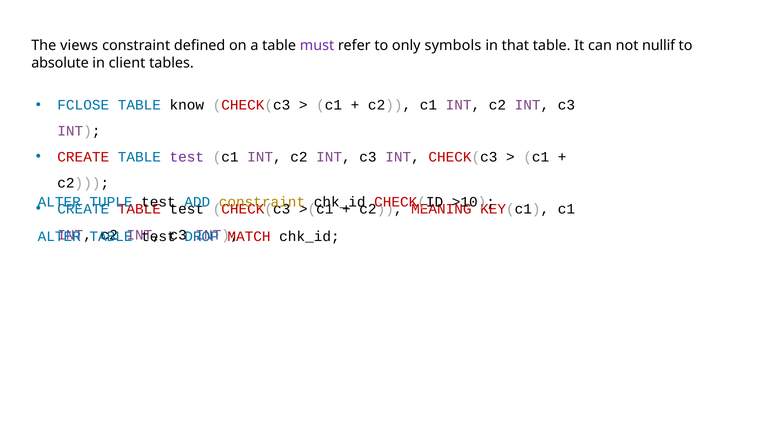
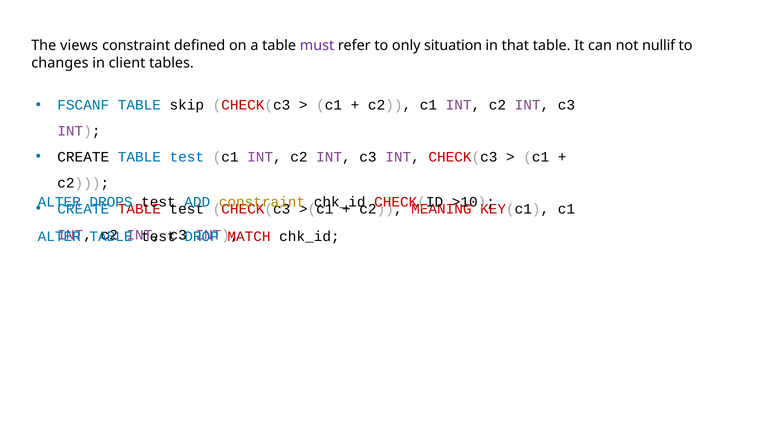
symbols: symbols -> situation
absolute: absolute -> changes
FCLOSE: FCLOSE -> FSCANF
know: know -> skip
CREATE at (83, 157) colour: red -> black
test at (187, 157) colour: purple -> blue
TUPLE: TUPLE -> DROPS
